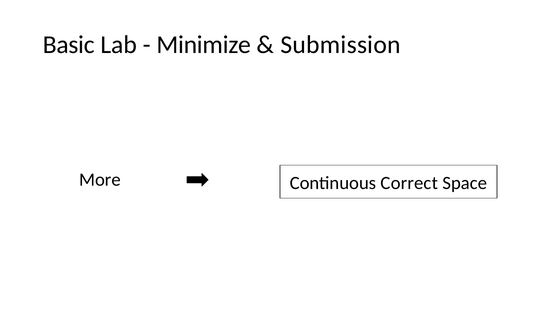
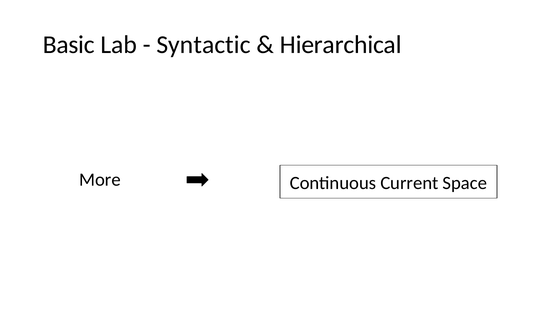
Minimize: Minimize -> Syntactic
Submission: Submission -> Hierarchical
Correct: Correct -> Current
